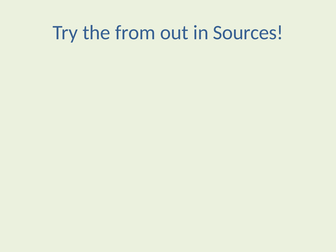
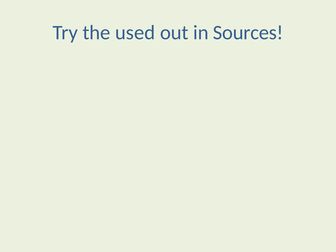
from: from -> used
